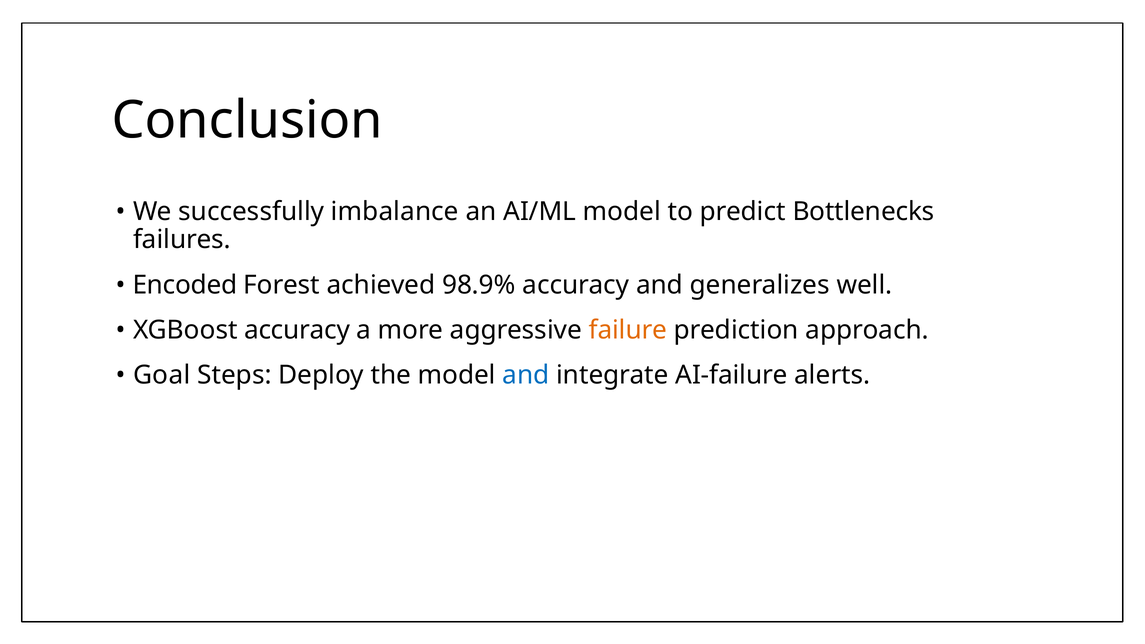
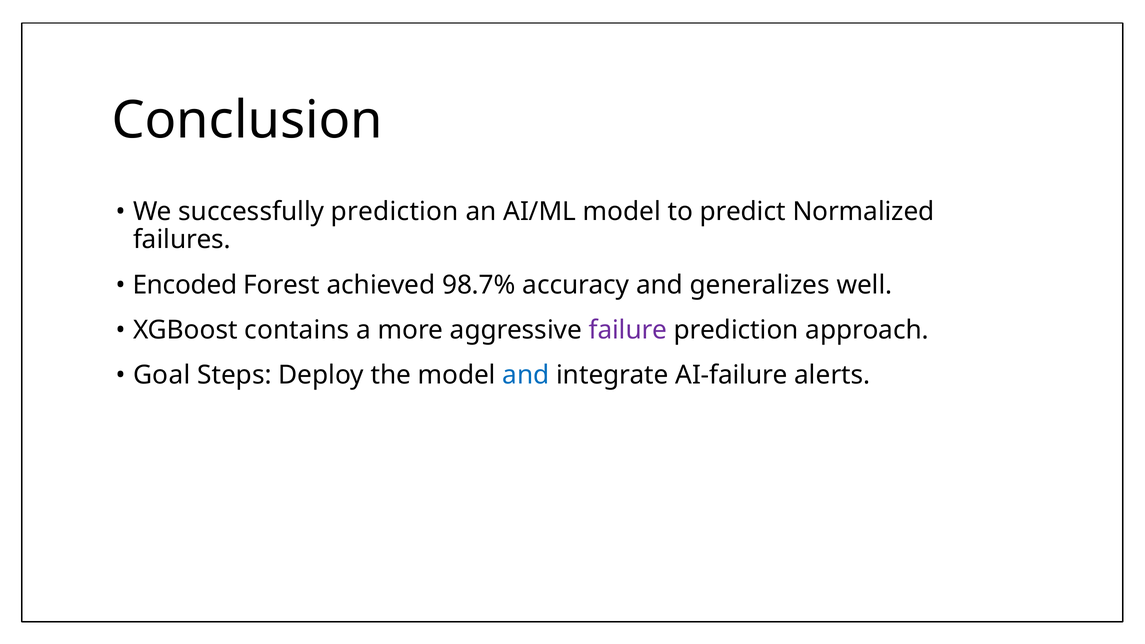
successfully imbalance: imbalance -> prediction
Bottlenecks: Bottlenecks -> Normalized
98.9%: 98.9% -> 98.7%
XGBoost accuracy: accuracy -> contains
failure colour: orange -> purple
